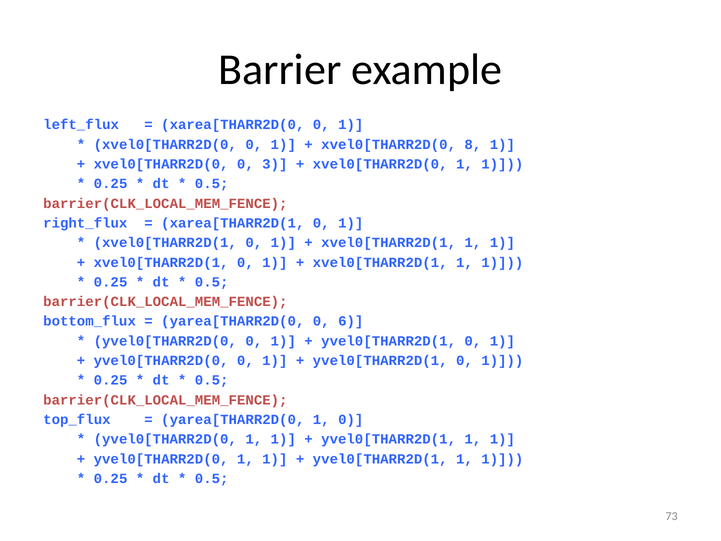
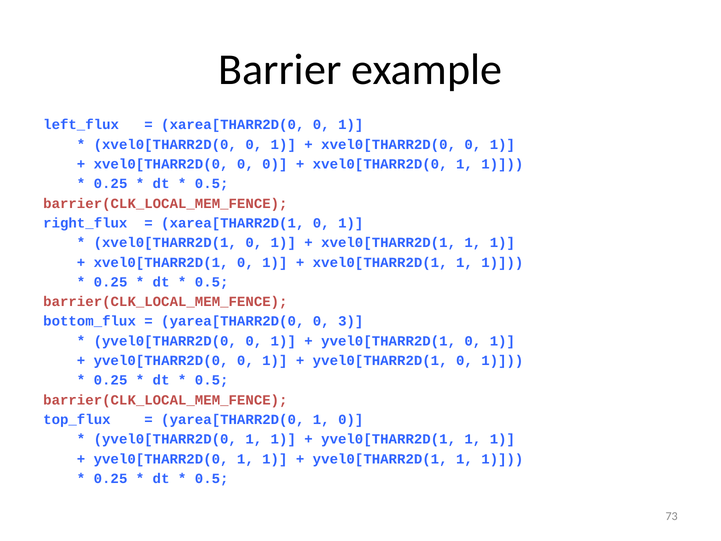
8 at (473, 144): 8 -> 0
0 3: 3 -> 0
6: 6 -> 3
